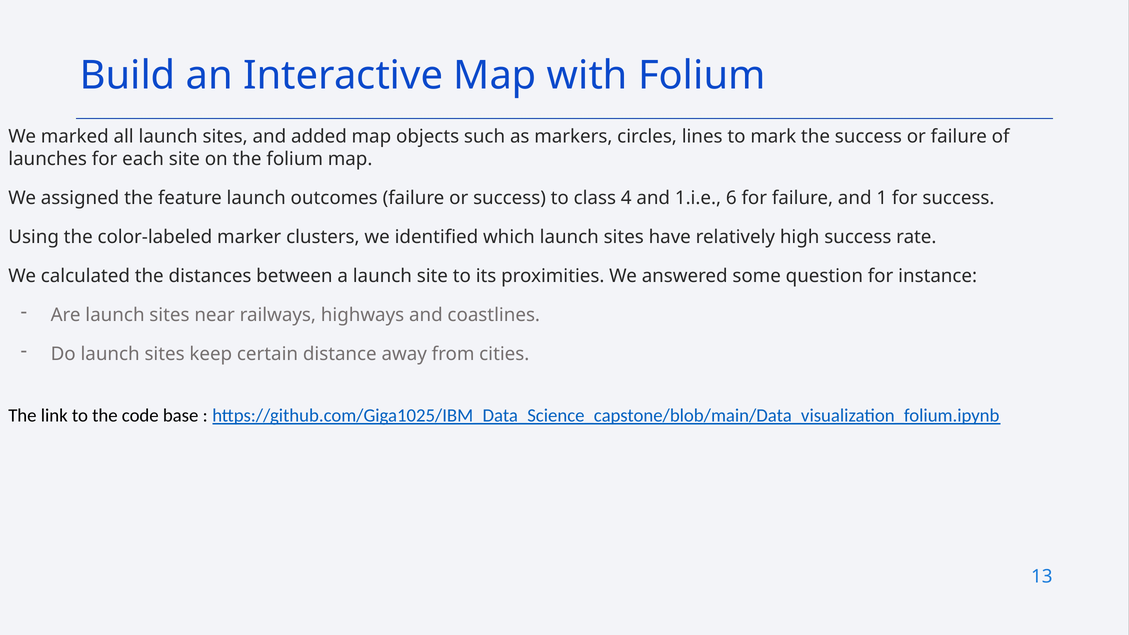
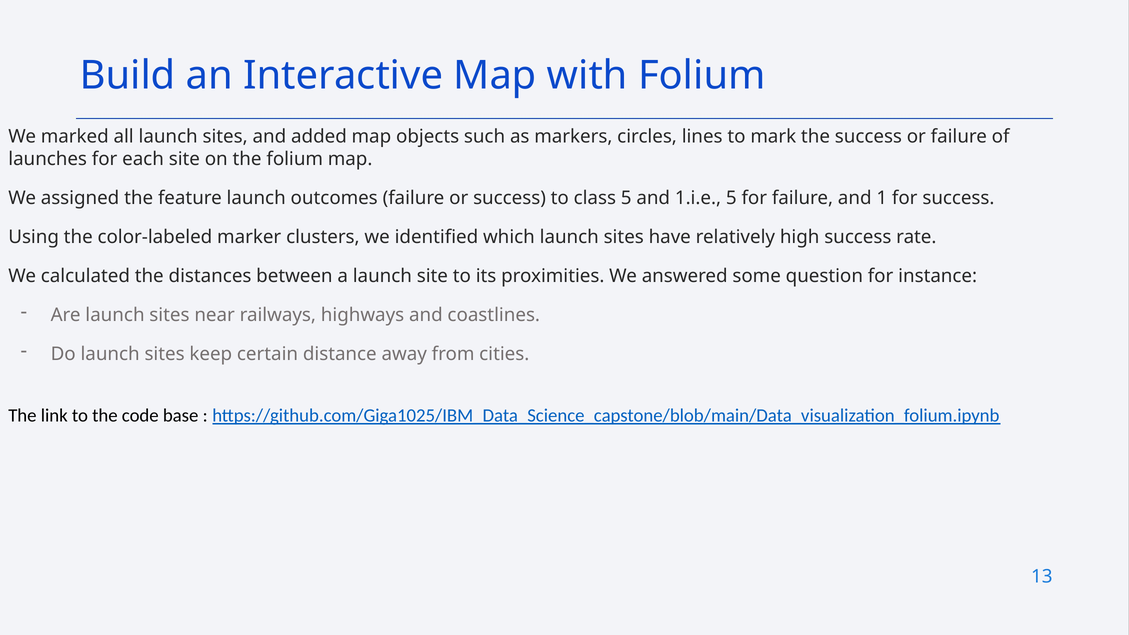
class 4: 4 -> 5
1.i.e 6: 6 -> 5
